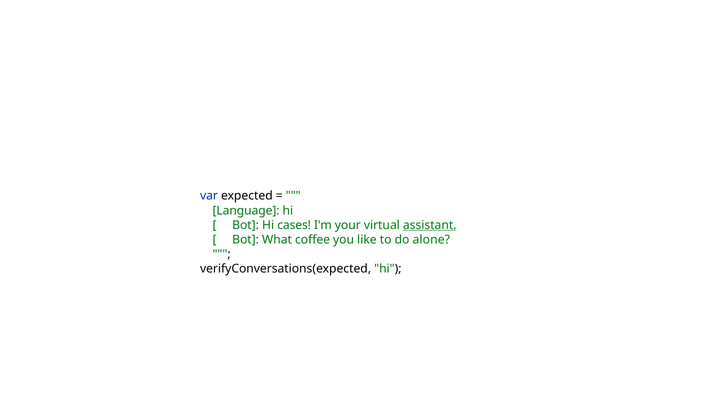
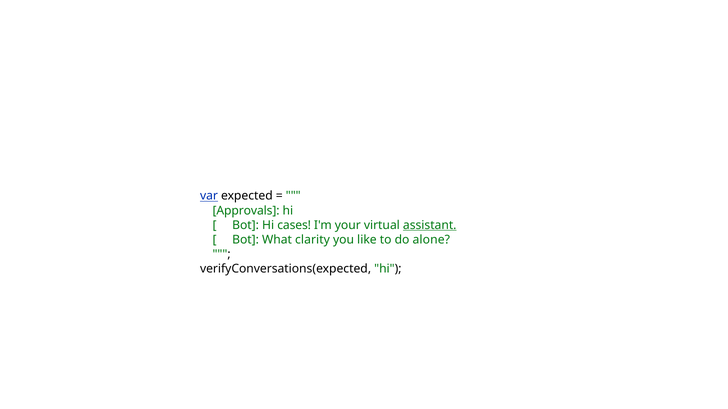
var underline: none -> present
Language: Language -> Approvals
coffee: coffee -> clarity
